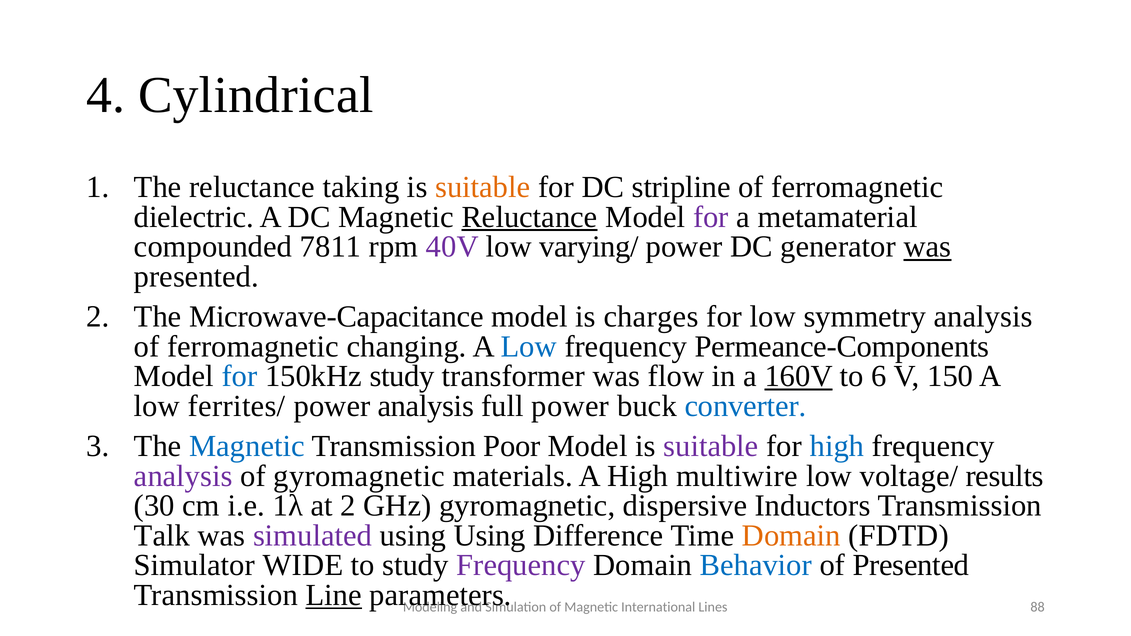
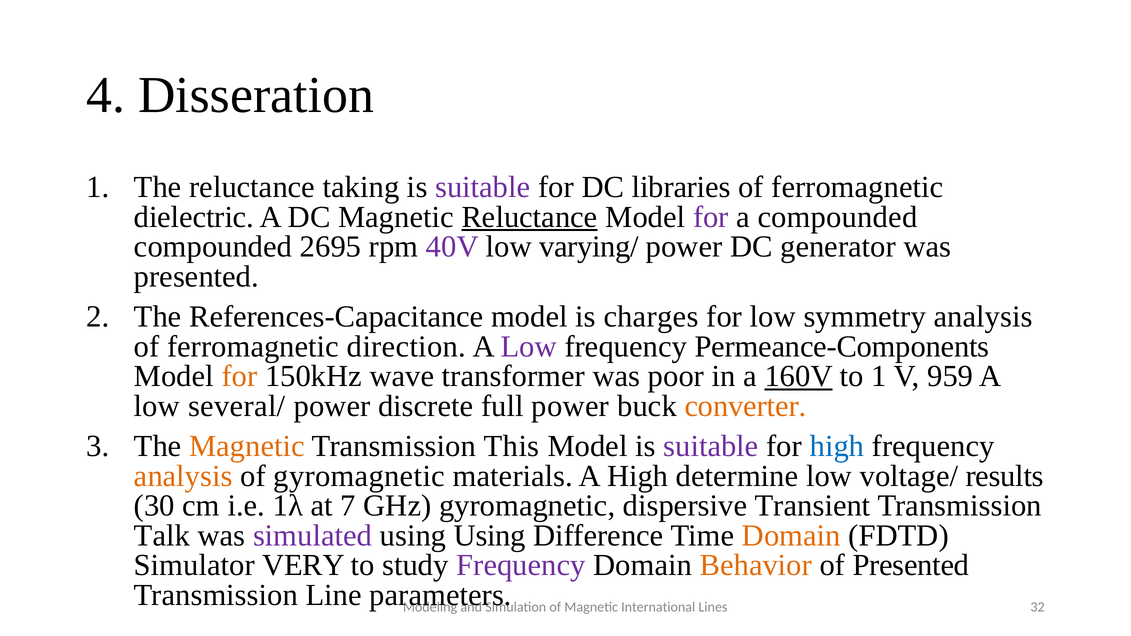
Cylindrical: Cylindrical -> Disseration
suitable at (483, 187) colour: orange -> purple
stripline: stripline -> libraries
a metamaterial: metamaterial -> compounded
7811: 7811 -> 2695
was at (928, 247) underline: present -> none
Microwave-Capacitance: Microwave-Capacitance -> References-Capacitance
changing: changing -> direction
Low at (529, 347) colour: blue -> purple
for at (239, 376) colour: blue -> orange
150kHz study: study -> wave
flow: flow -> poor
to 6: 6 -> 1
150: 150 -> 959
ferrites/: ferrites/ -> several/
power analysis: analysis -> discrete
converter colour: blue -> orange
Magnetic at (247, 447) colour: blue -> orange
Poor: Poor -> This
analysis at (183, 476) colour: purple -> orange
multiwire: multiwire -> determine
at 2: 2 -> 7
Inductors: Inductors -> Transient
WIDE: WIDE -> VERY
Behavior colour: blue -> orange
Line underline: present -> none
88: 88 -> 32
